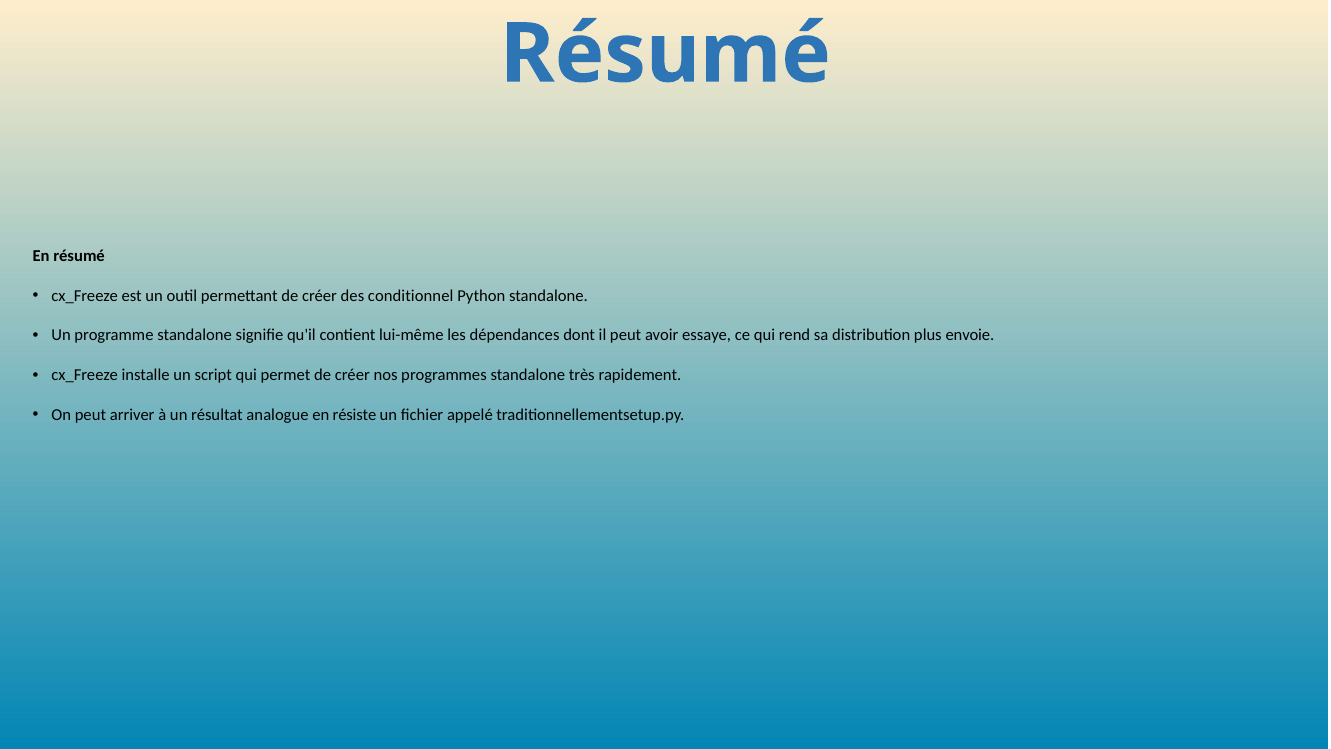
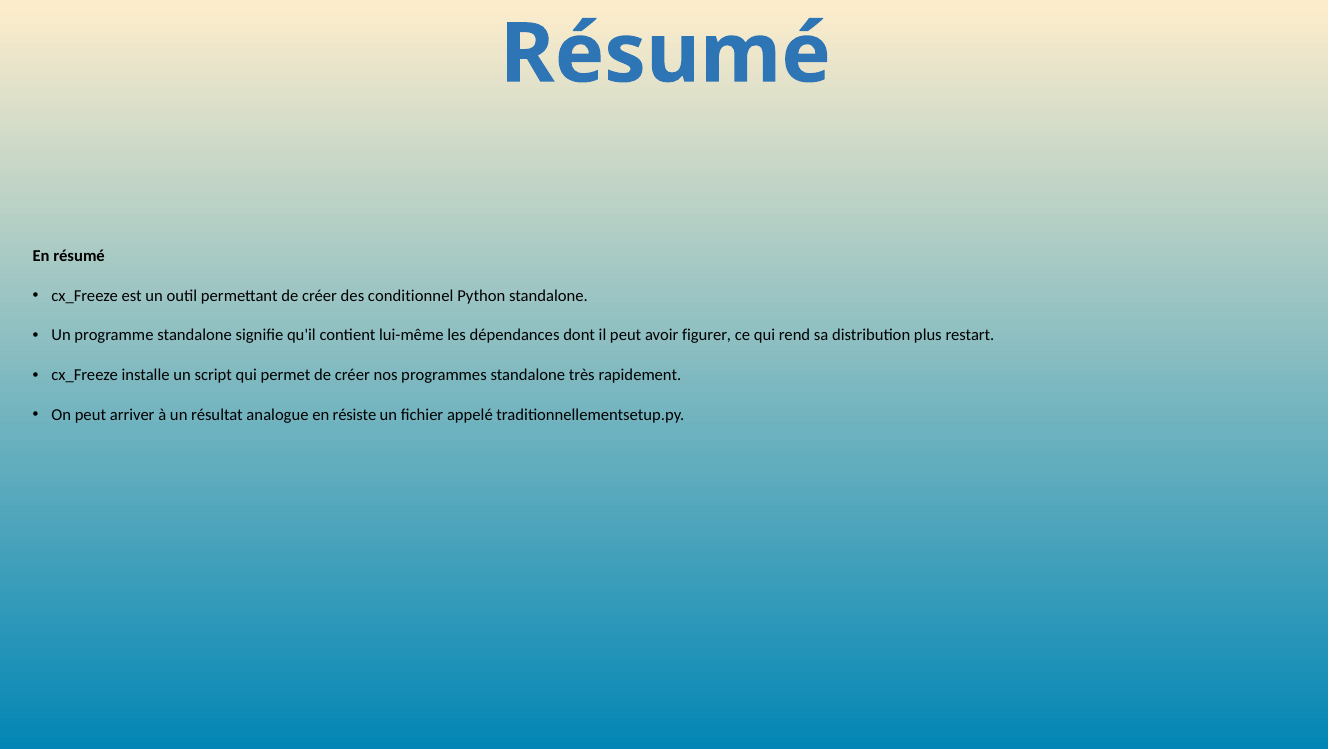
essaye: essaye -> figurer
envoie: envoie -> restart
